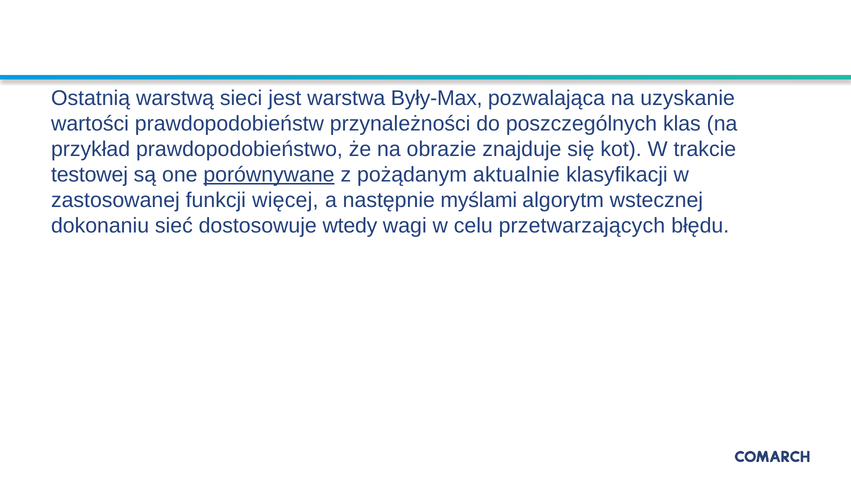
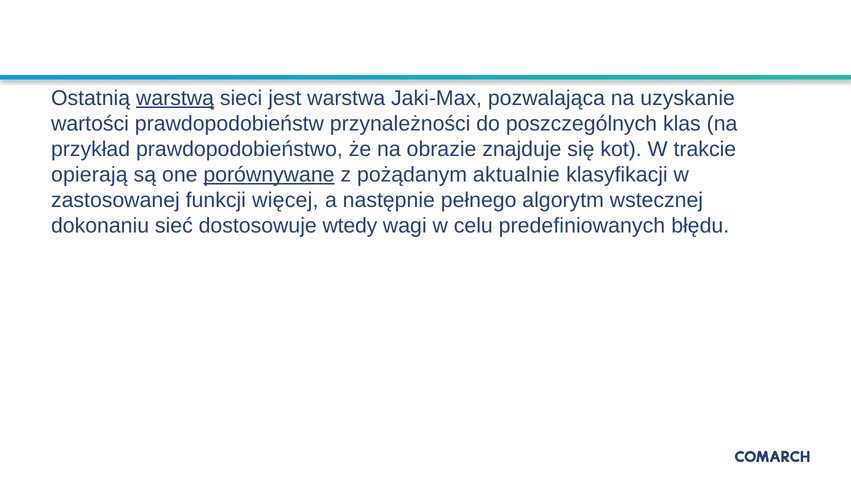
warstwą underline: none -> present
Były-Max: Były-Max -> Jaki-Max
testowej: testowej -> opierają
myślami: myślami -> pełnego
przetwarzających: przetwarzających -> predefiniowanych
